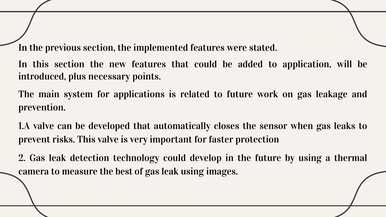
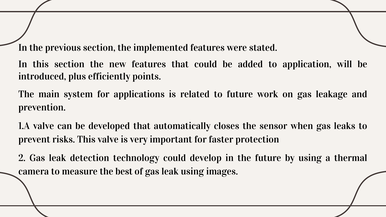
necessary: necessary -> efficiently
